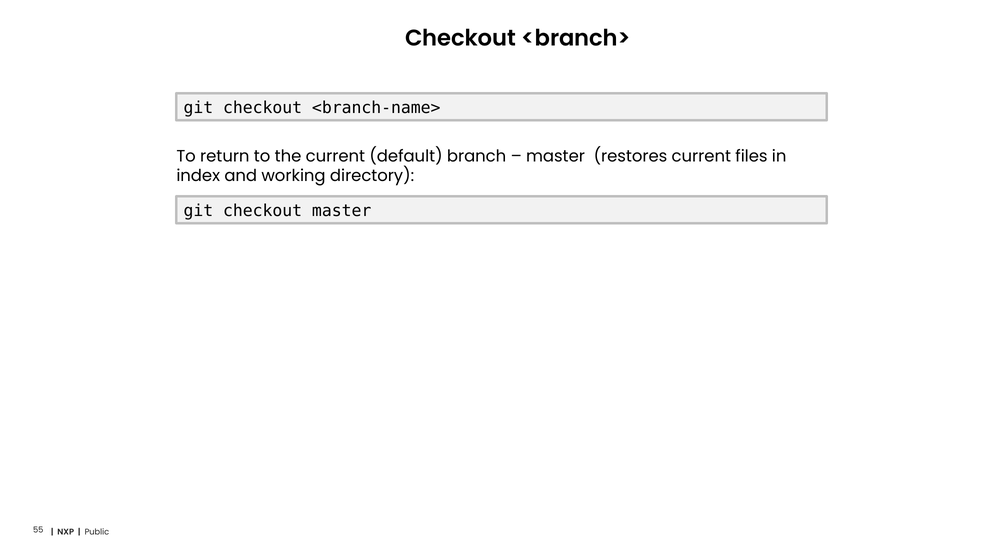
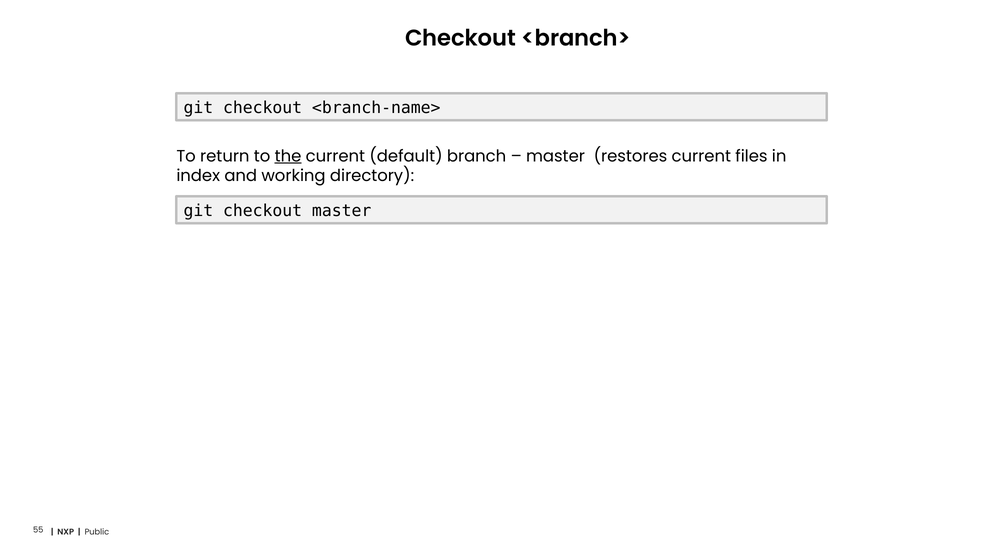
the underline: none -> present
